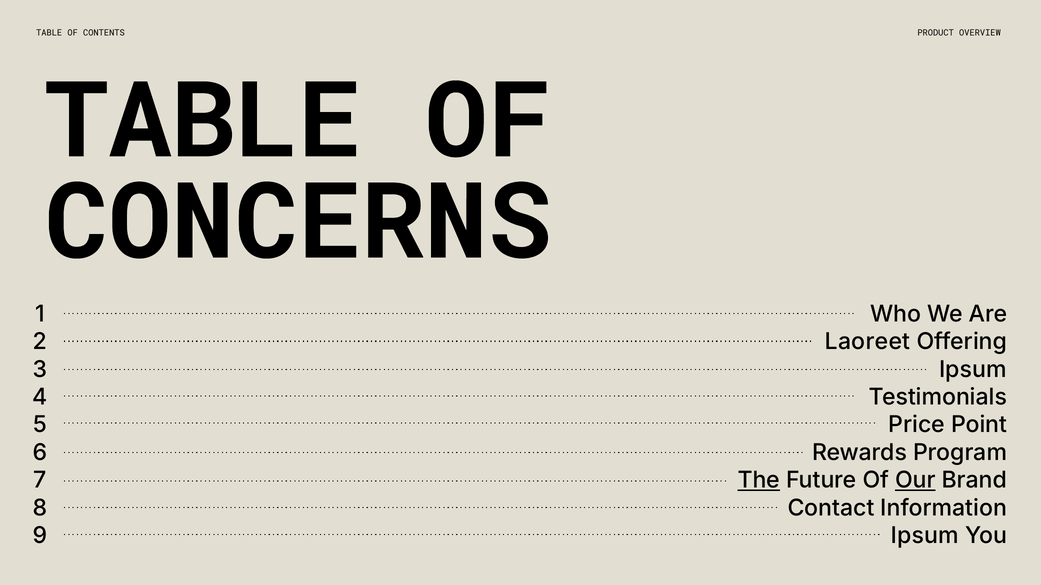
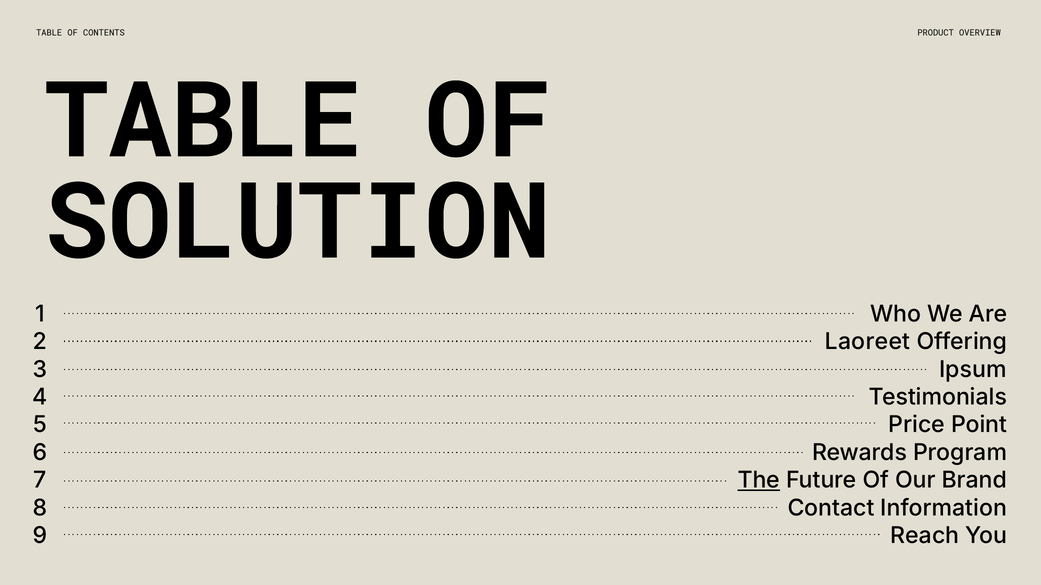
CONCERNS: CONCERNS -> SOLUTION
Our underline: present -> none
Ipsum at (925, 536): Ipsum -> Reach
